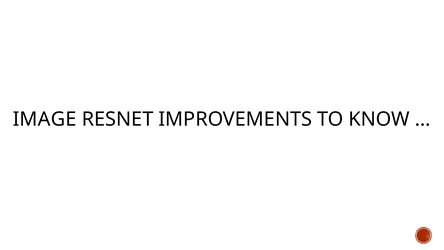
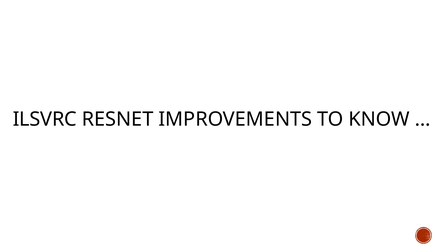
IMAGE: IMAGE -> ILSVRC
